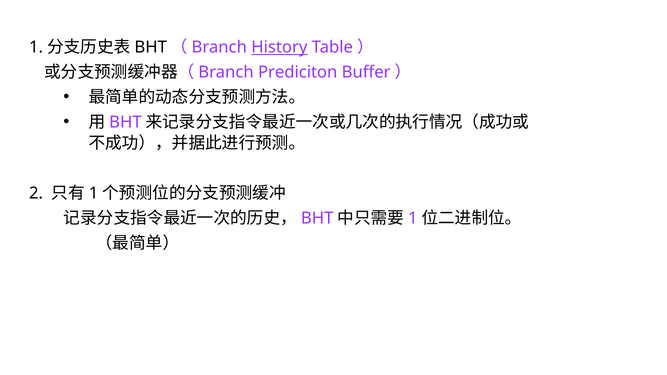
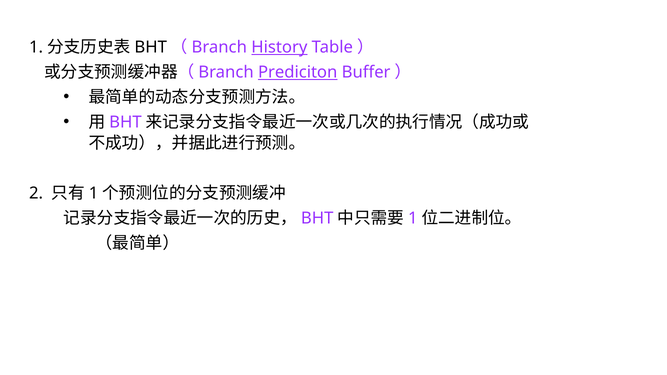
Prediciton underline: none -> present
